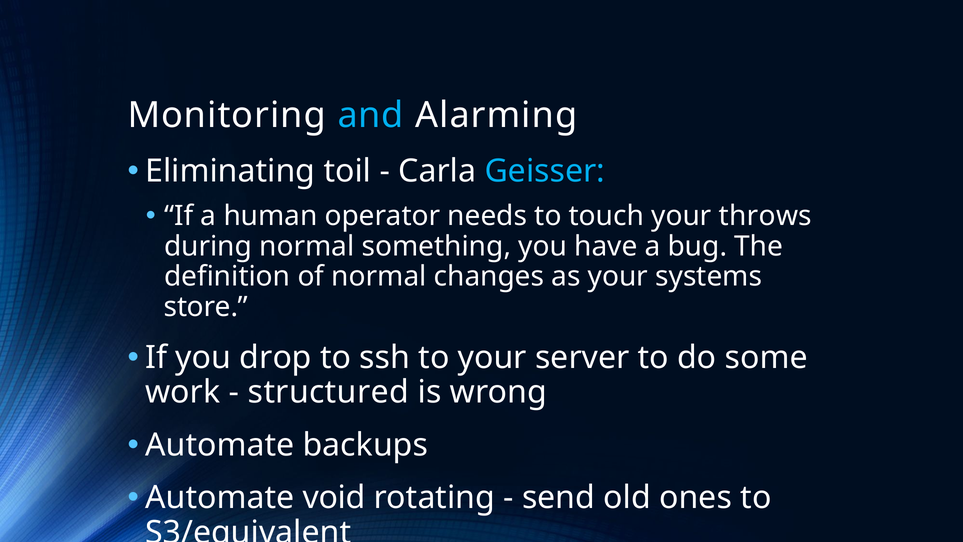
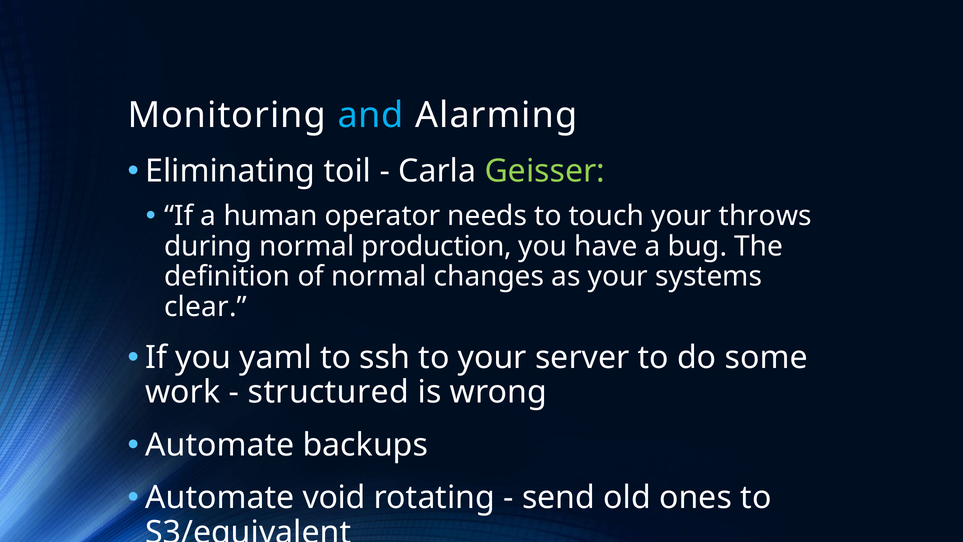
Geisser colour: light blue -> light green
something: something -> production
store: store -> clear
drop: drop -> yaml
